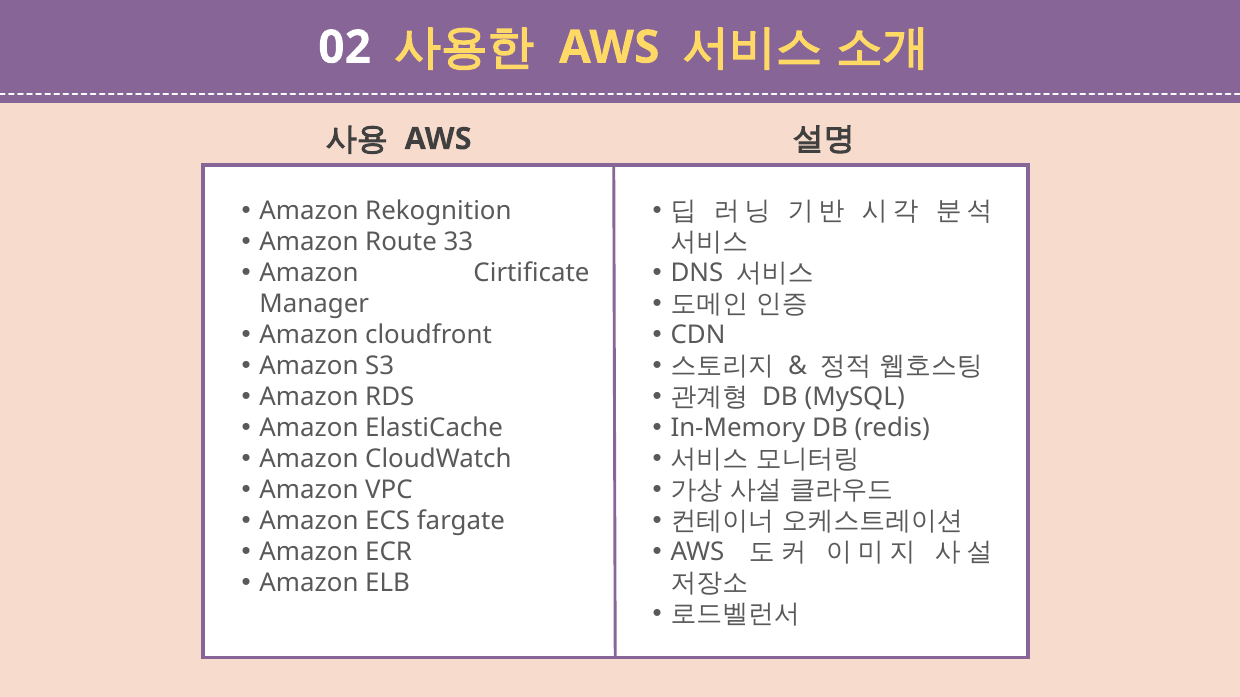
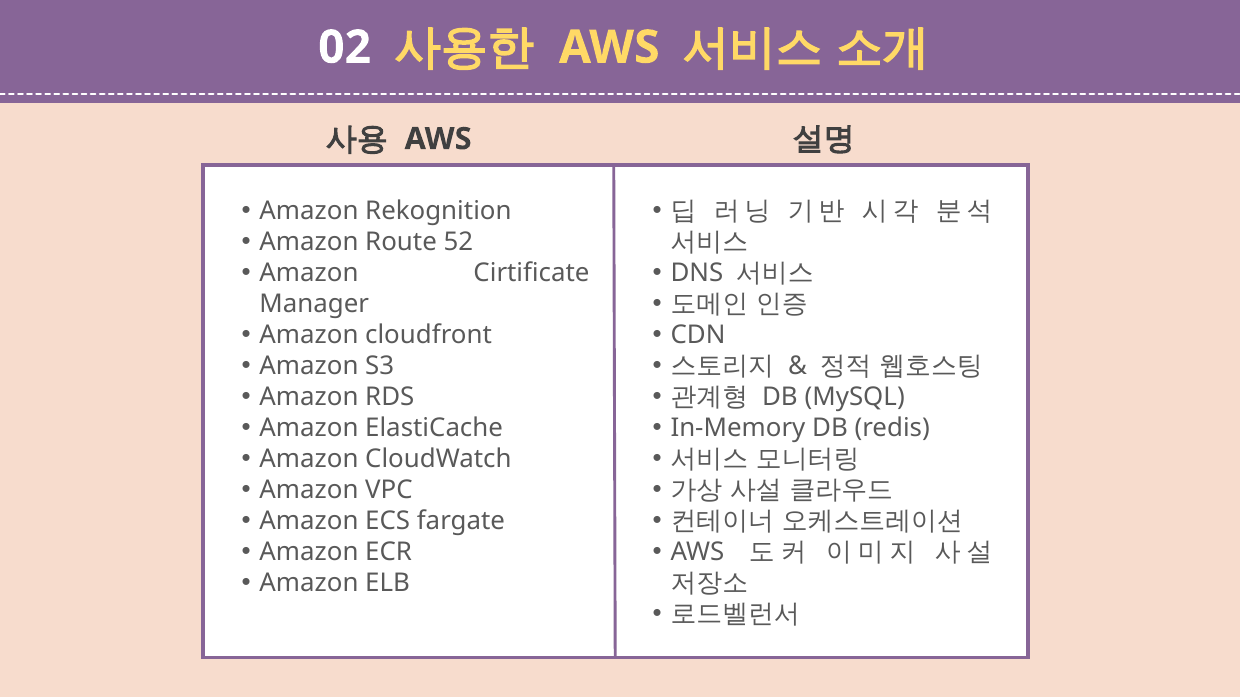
33: 33 -> 52
